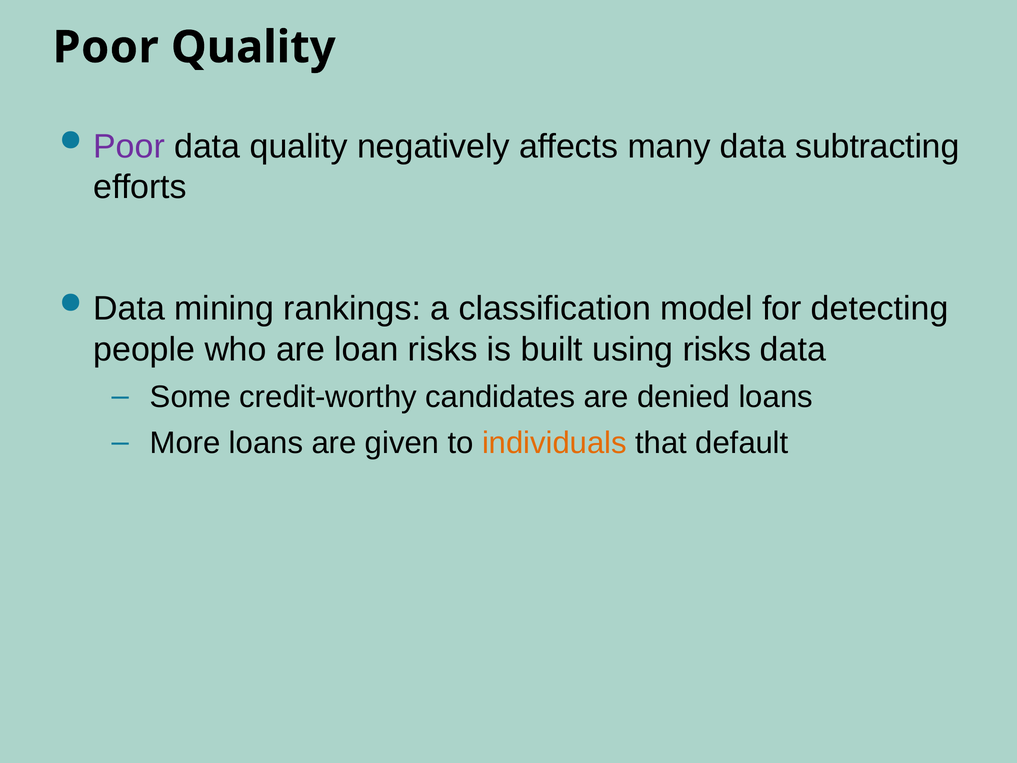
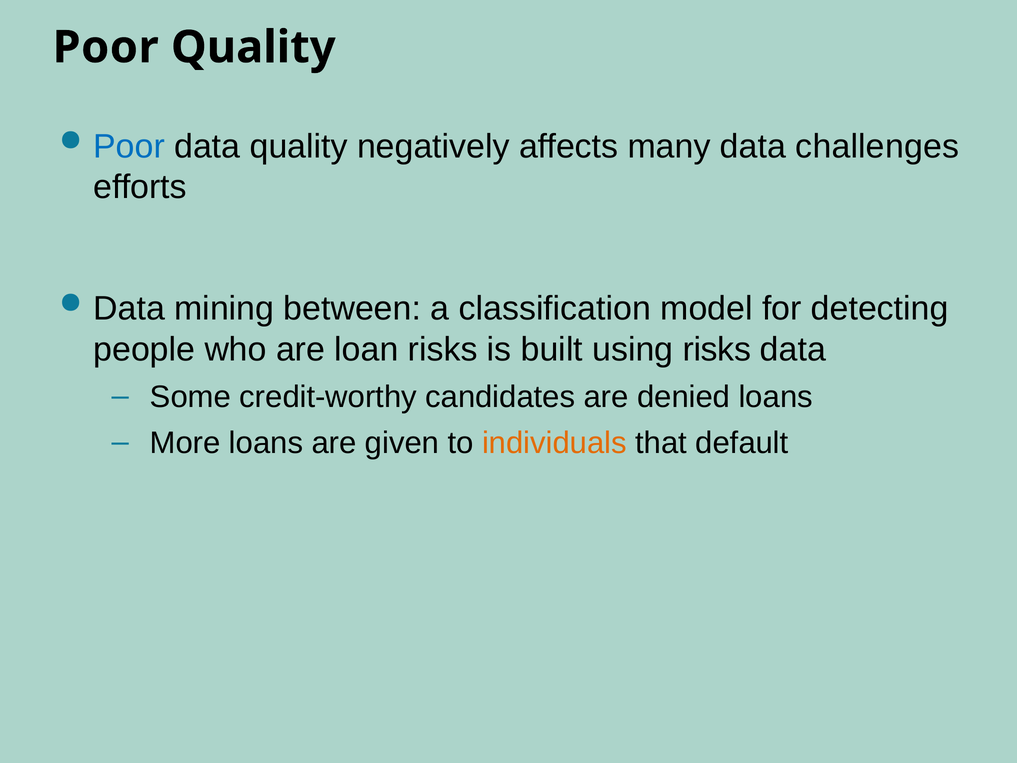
Poor at (129, 146) colour: purple -> blue
subtracting: subtracting -> challenges
rankings: rankings -> between
